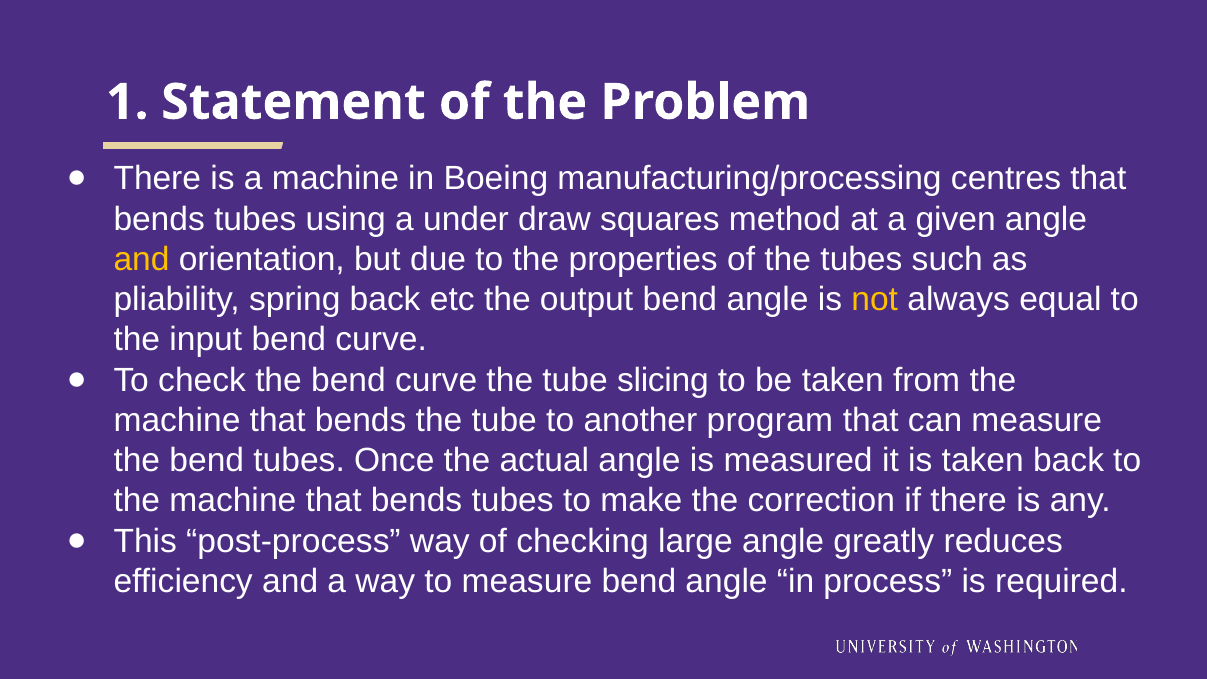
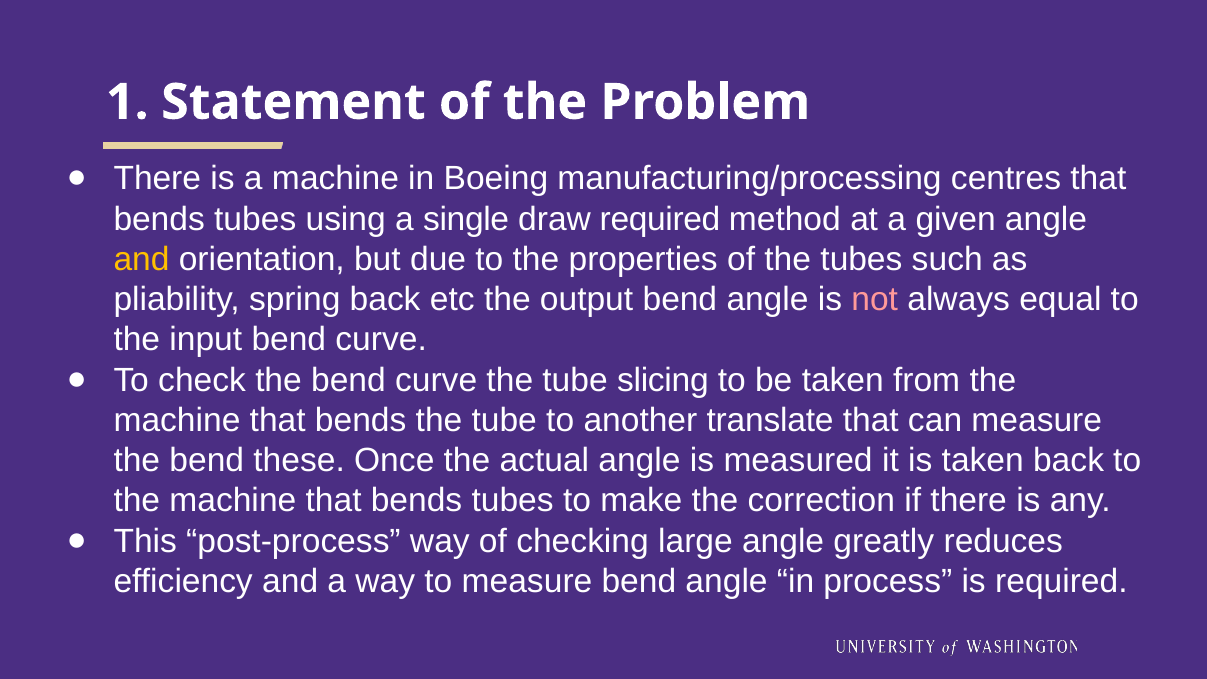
under: under -> single
draw squares: squares -> required
not colour: yellow -> pink
program: program -> translate
bend tubes: tubes -> these
